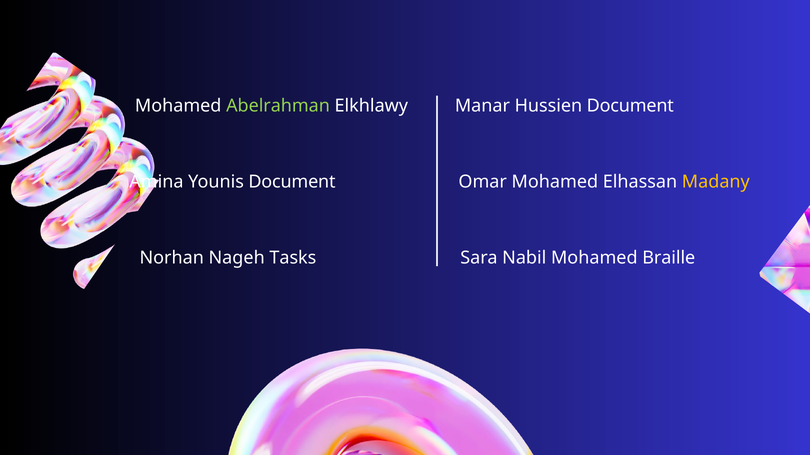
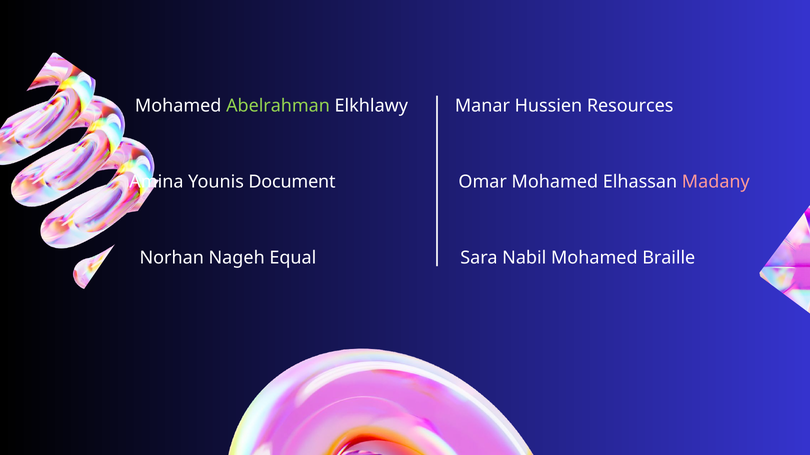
Hussien Document: Document -> Resources
Madany colour: yellow -> pink
Tasks: Tasks -> Equal
